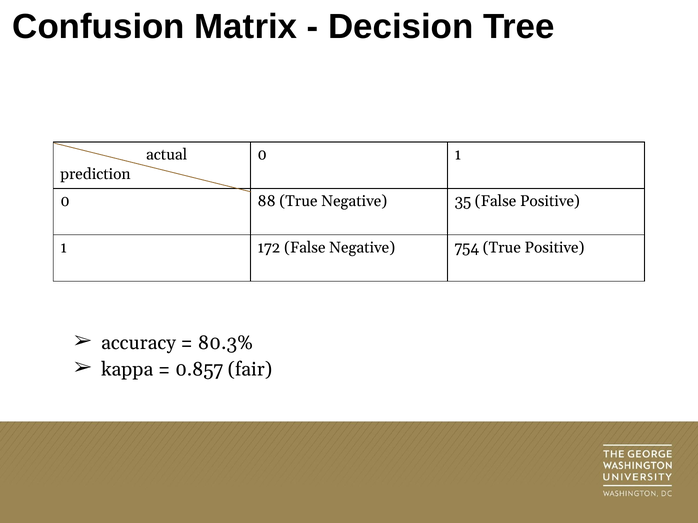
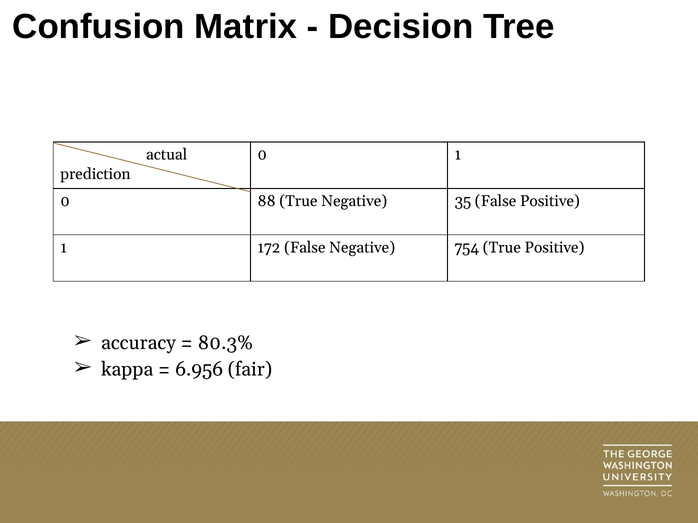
0.857: 0.857 -> 6.956
